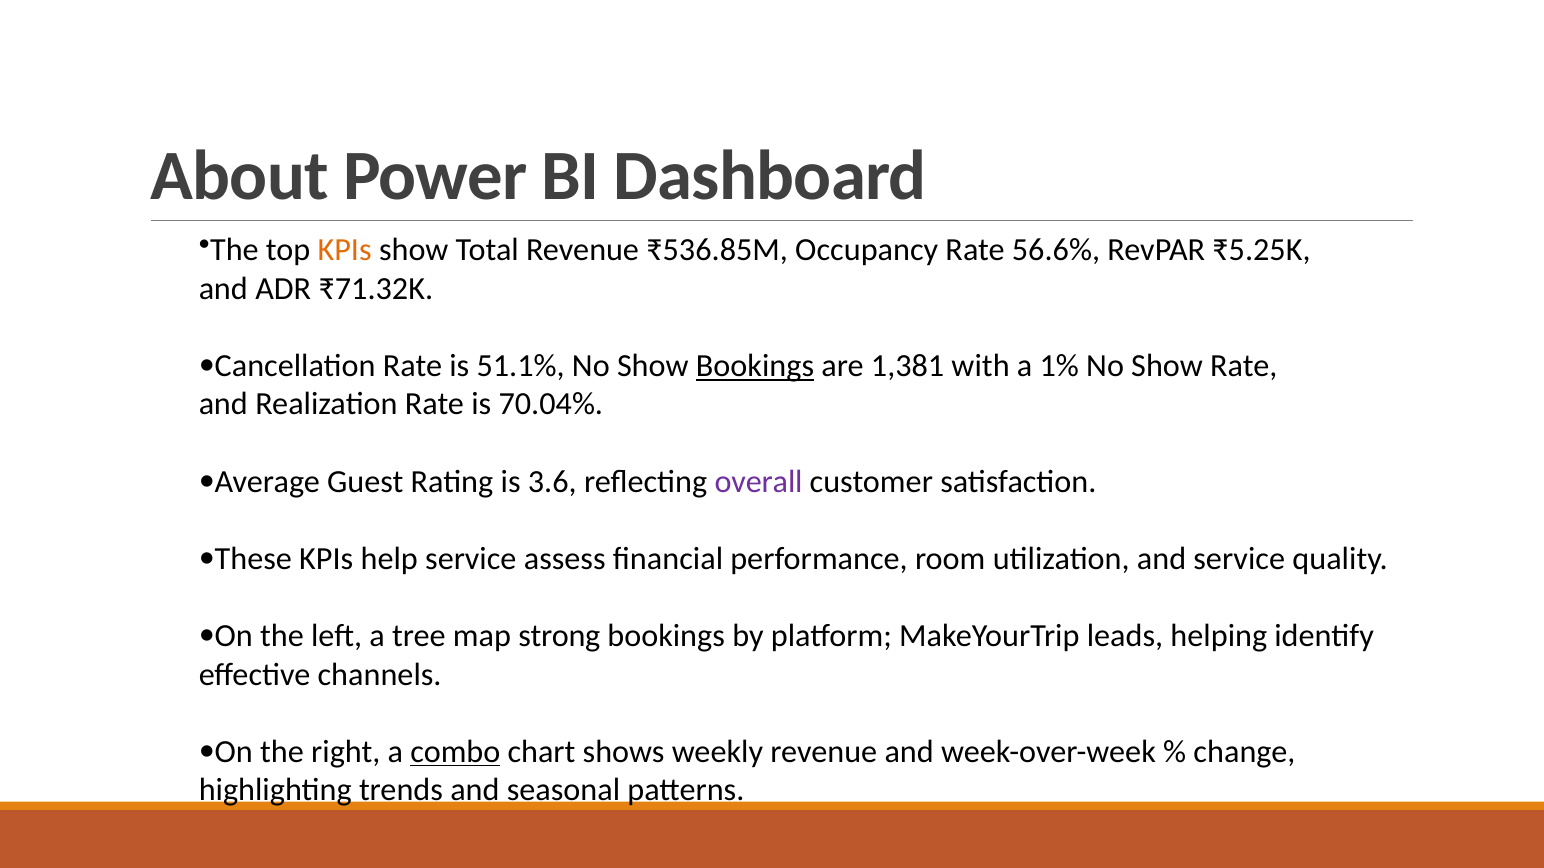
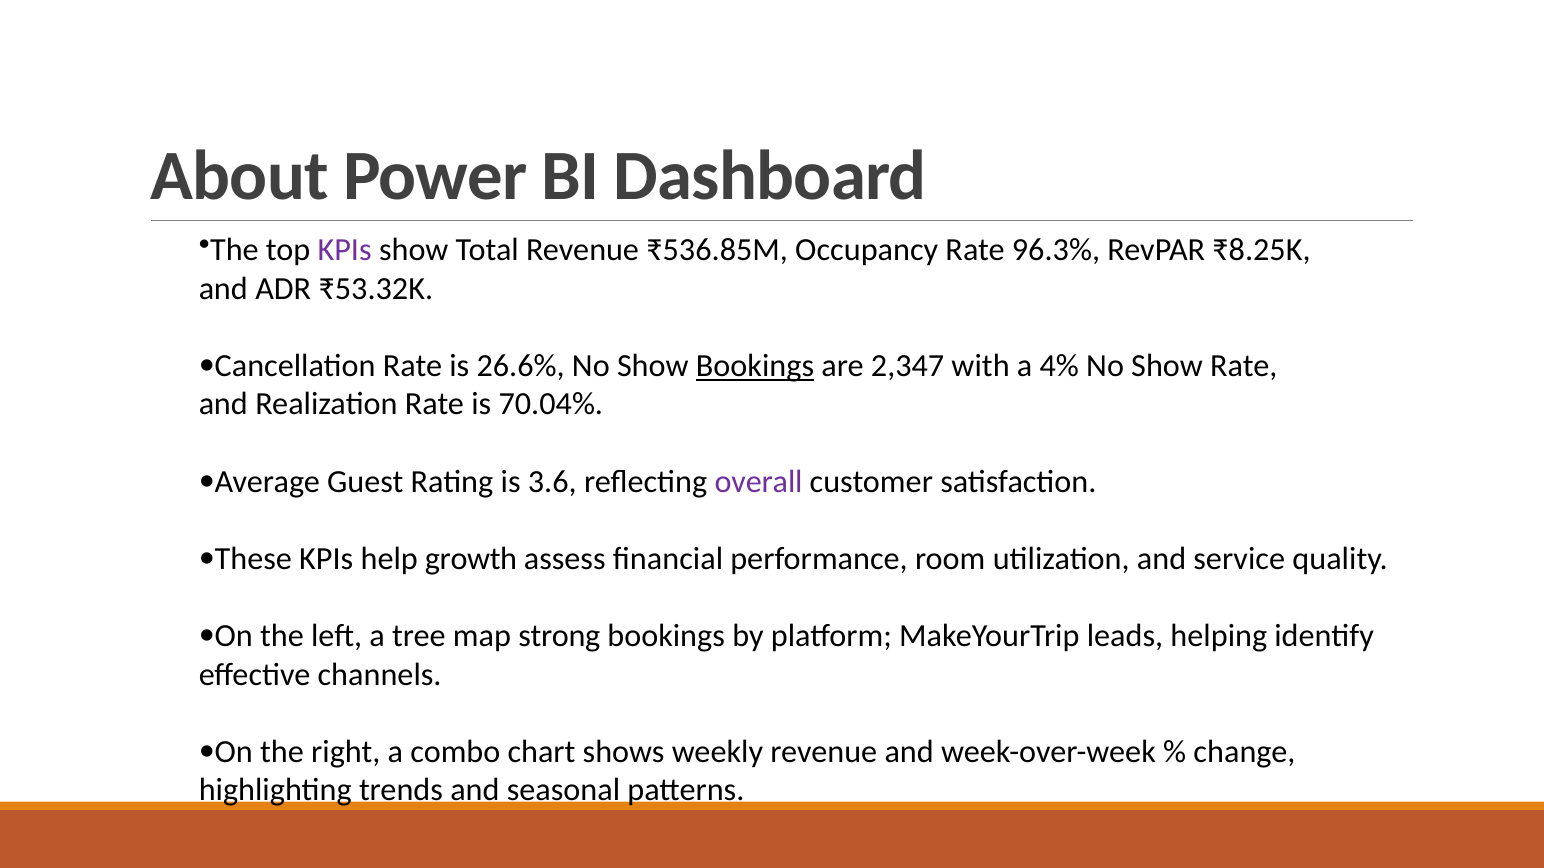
KPIs at (345, 250) colour: orange -> purple
56.6%: 56.6% -> 96.3%
₹5.25K: ₹5.25K -> ₹8.25K
₹71.32K: ₹71.32K -> ₹53.32K
51.1%: 51.1% -> 26.6%
1,381: 1,381 -> 2,347
1%: 1% -> 4%
help service: service -> growth
combo underline: present -> none
